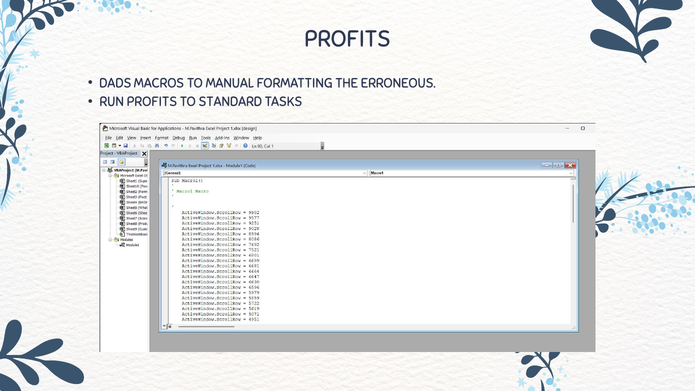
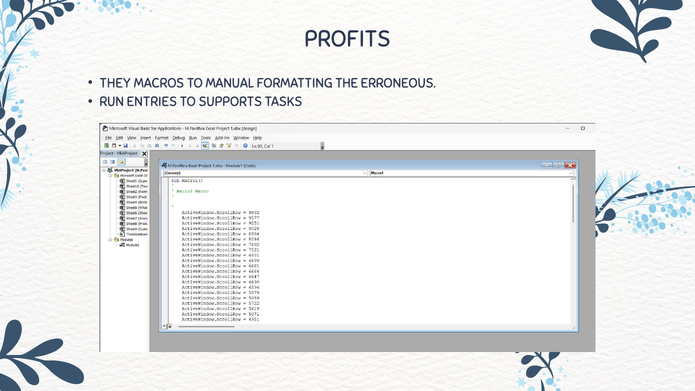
DADS: DADS -> THEY
RUN PROFITS: PROFITS -> ENTRIES
STANDARD: STANDARD -> SUPPORTS
